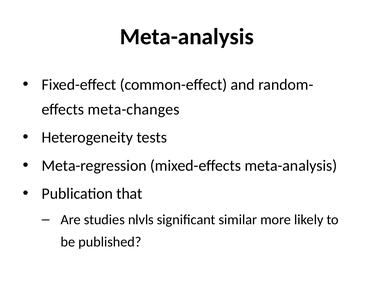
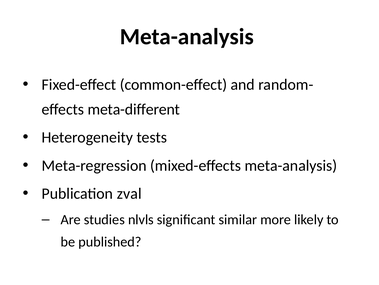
meta-changes: meta-changes -> meta-different
that: that -> zval
